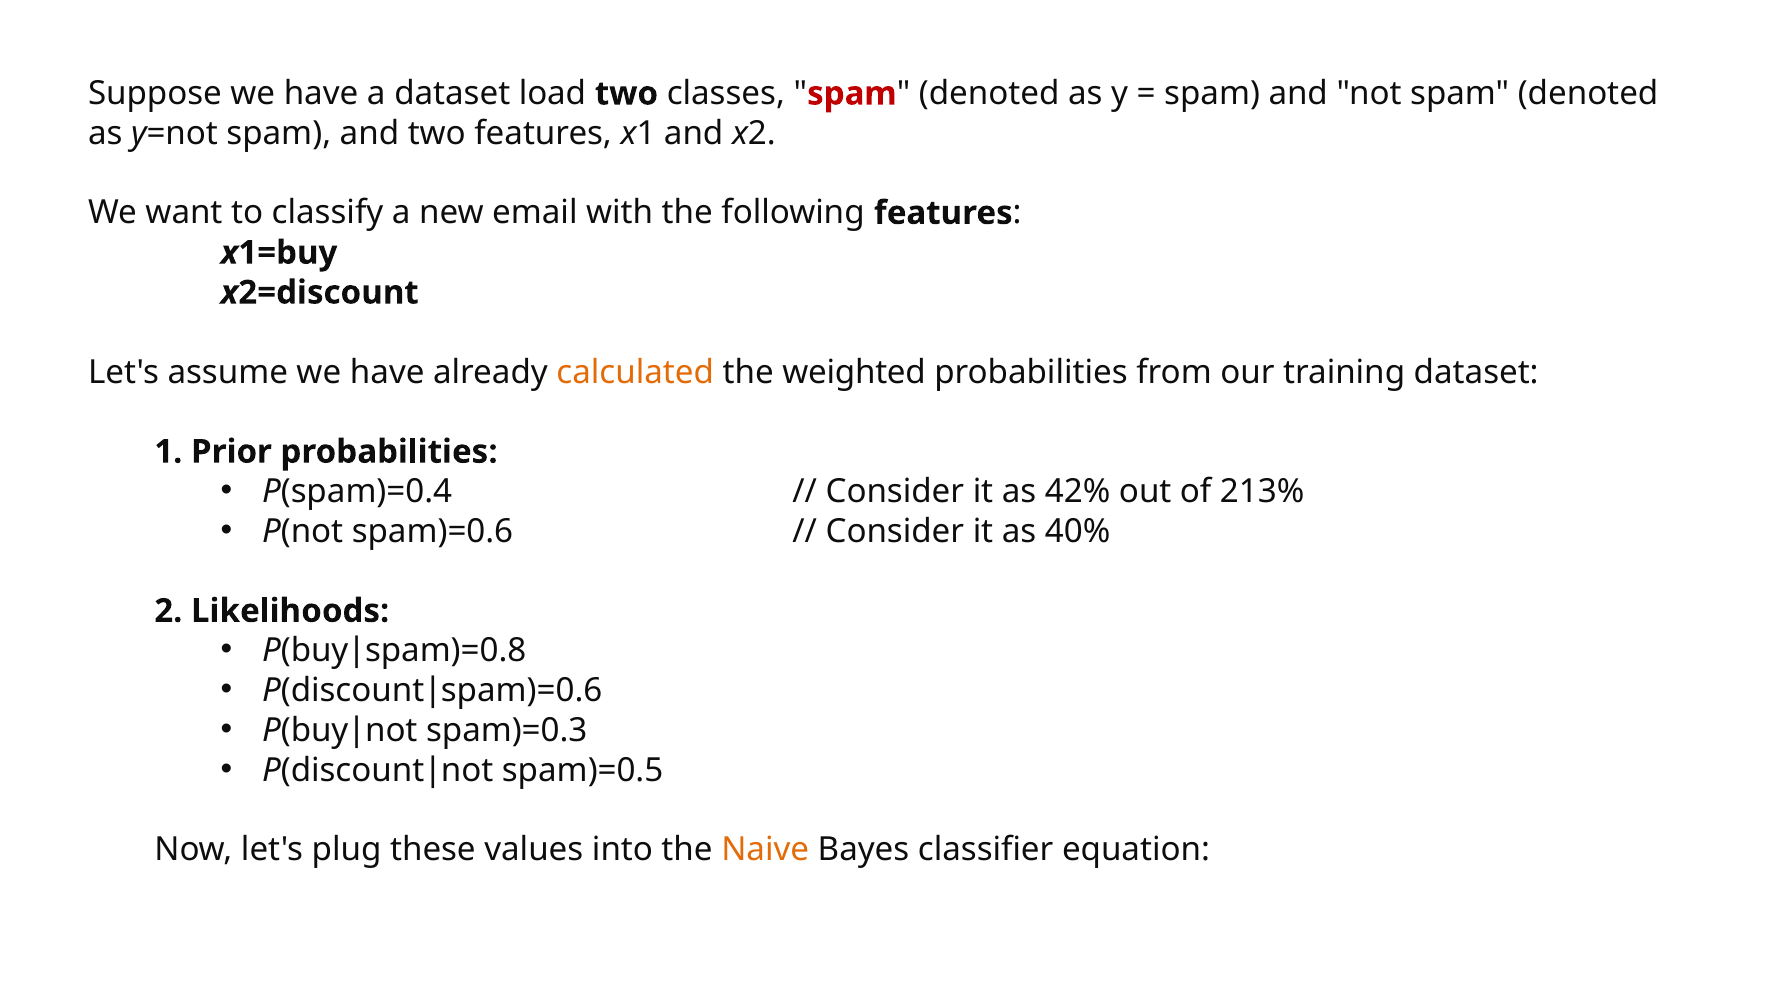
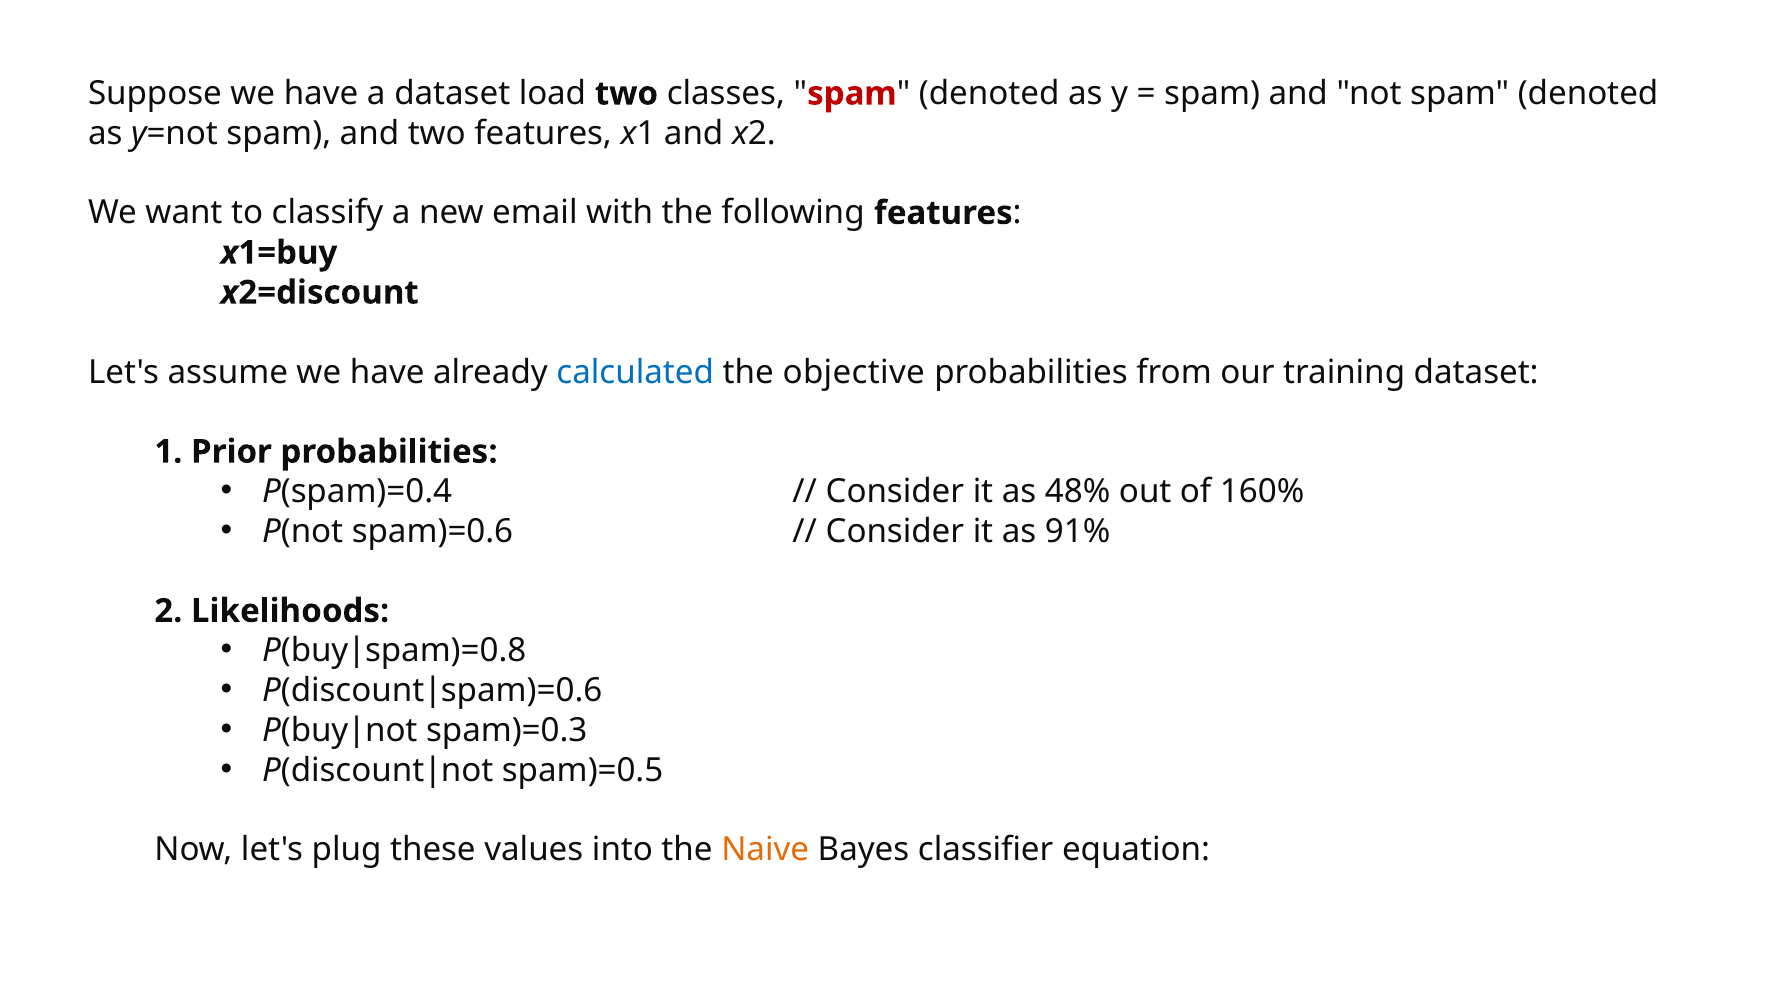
calculated colour: orange -> blue
weighted: weighted -> objective
42%: 42% -> 48%
213%: 213% -> 160%
40%: 40% -> 91%
